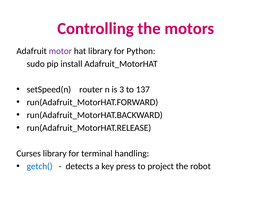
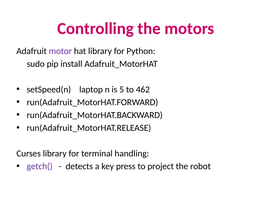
router: router -> laptop
3: 3 -> 5
137: 137 -> 462
getch( colour: blue -> purple
